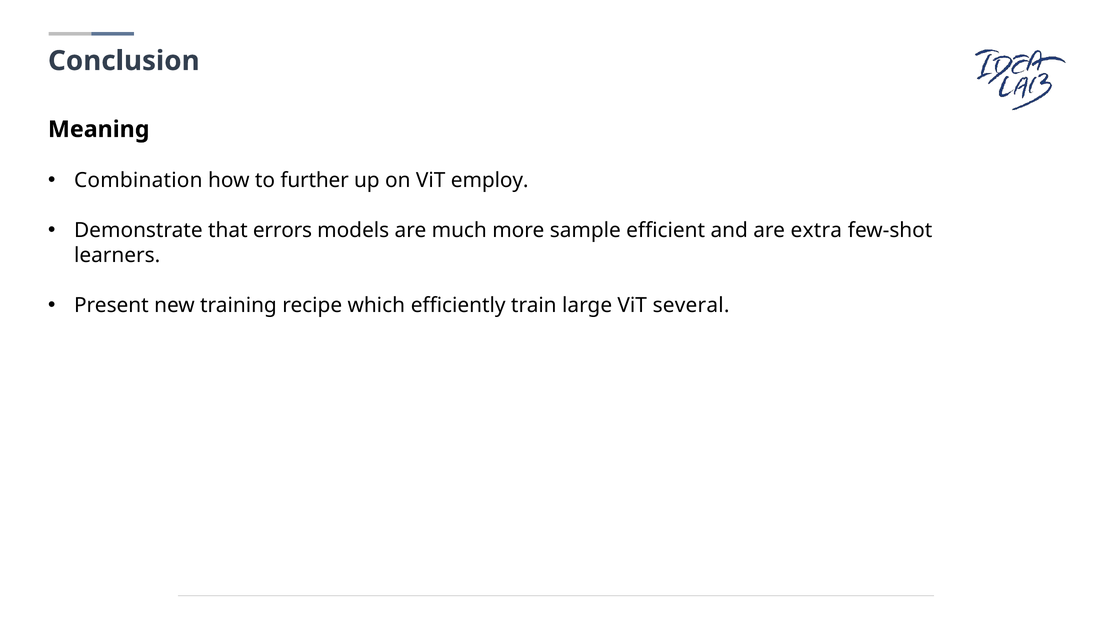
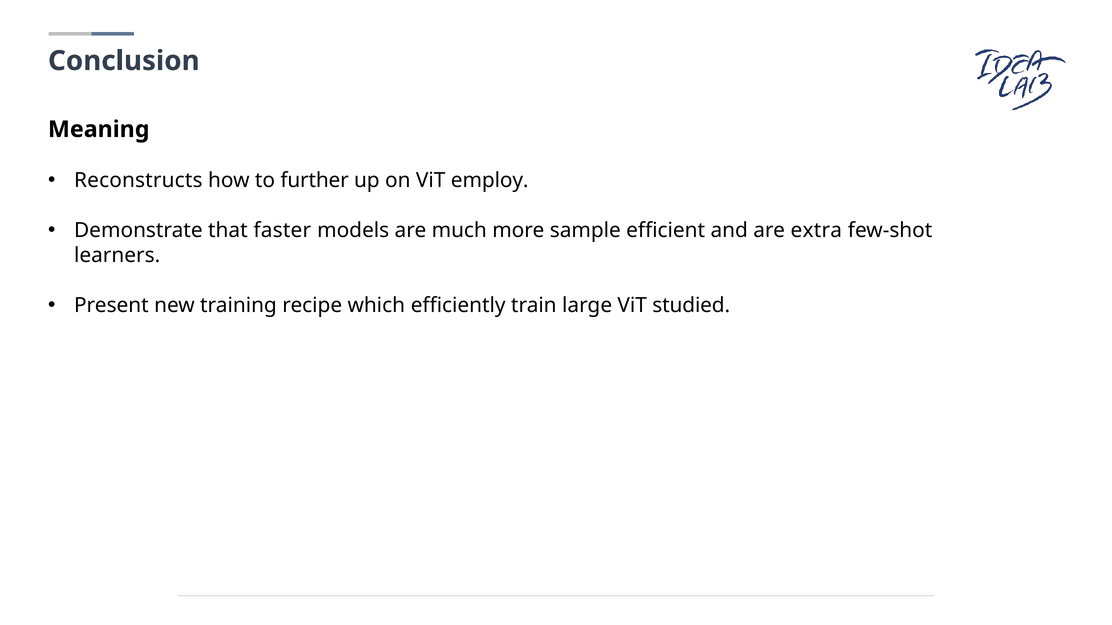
Combination: Combination -> Reconstructs
errors: errors -> faster
several: several -> studied
